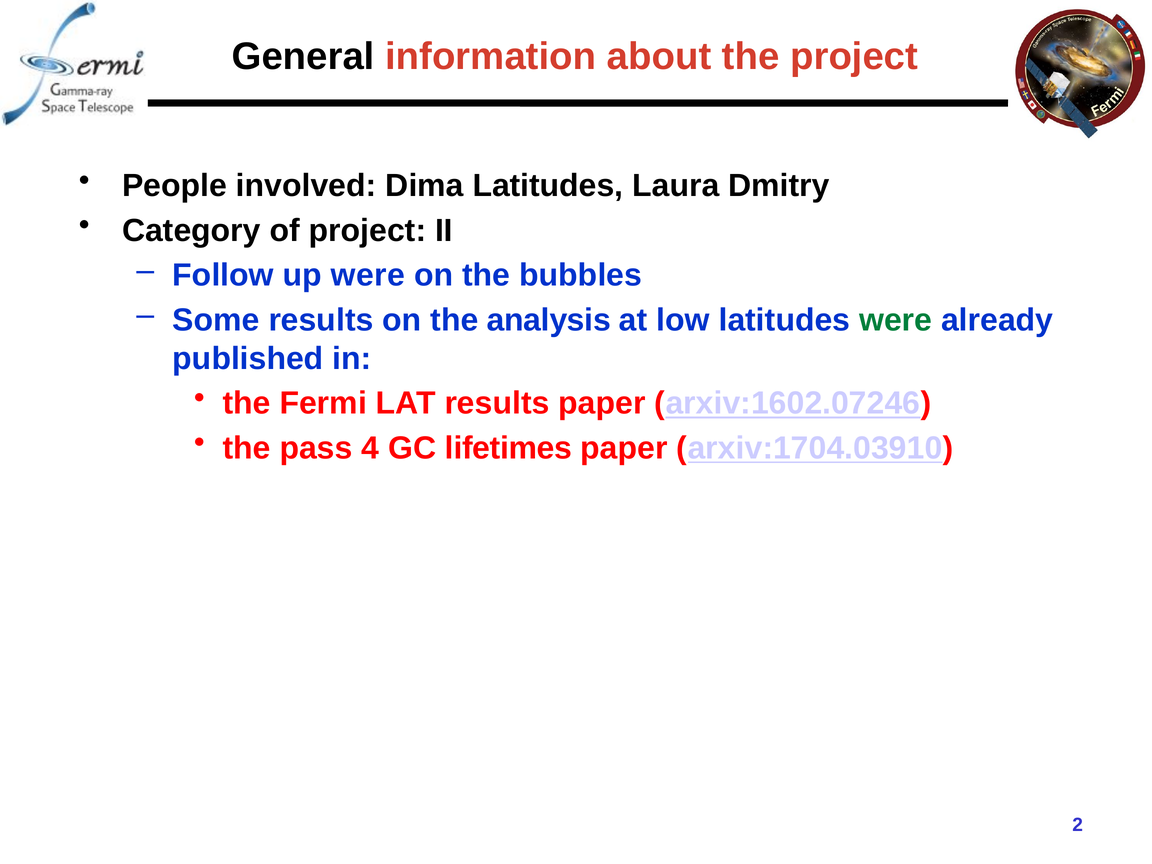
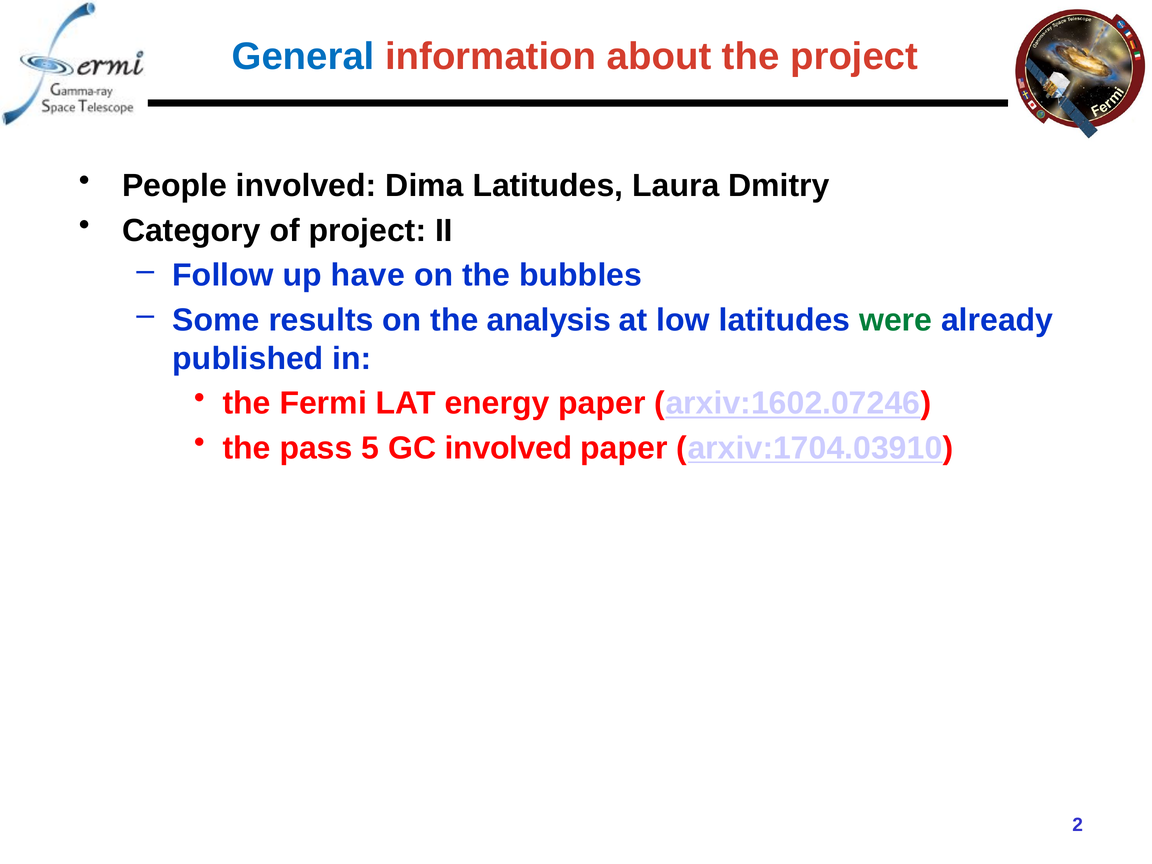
General colour: black -> blue
up were: were -> have
LAT results: results -> energy
4: 4 -> 5
GC lifetimes: lifetimes -> involved
